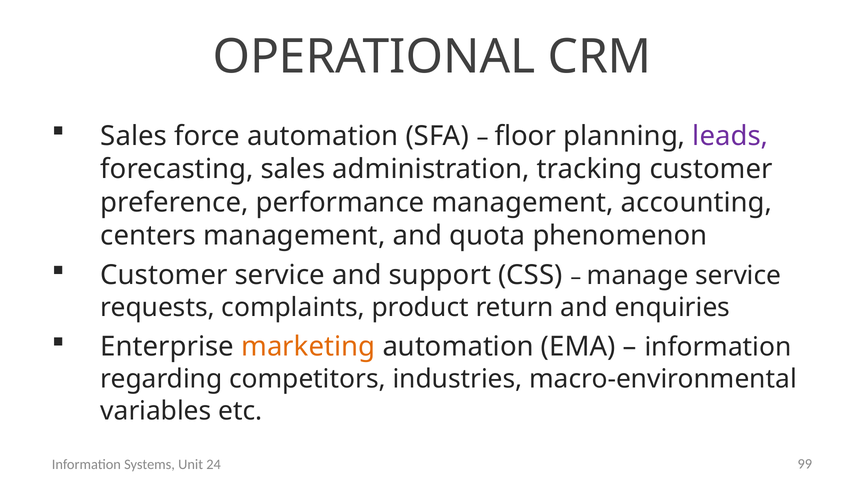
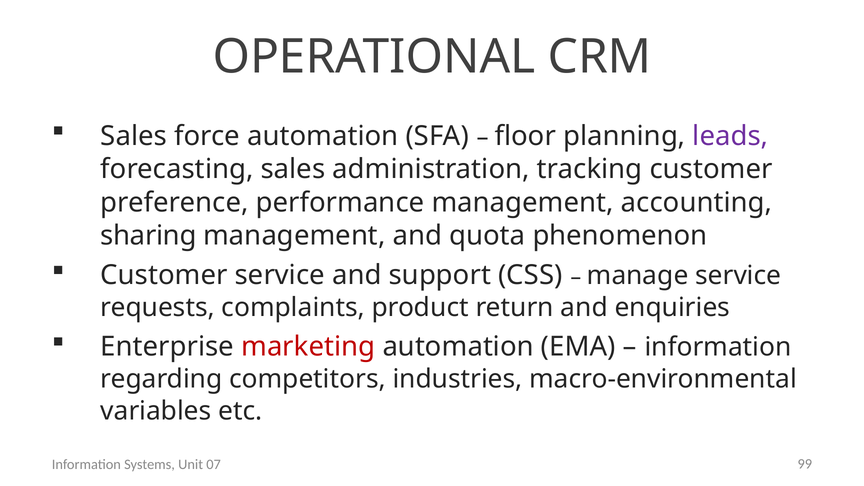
centers: centers -> sharing
marketing colour: orange -> red
24: 24 -> 07
